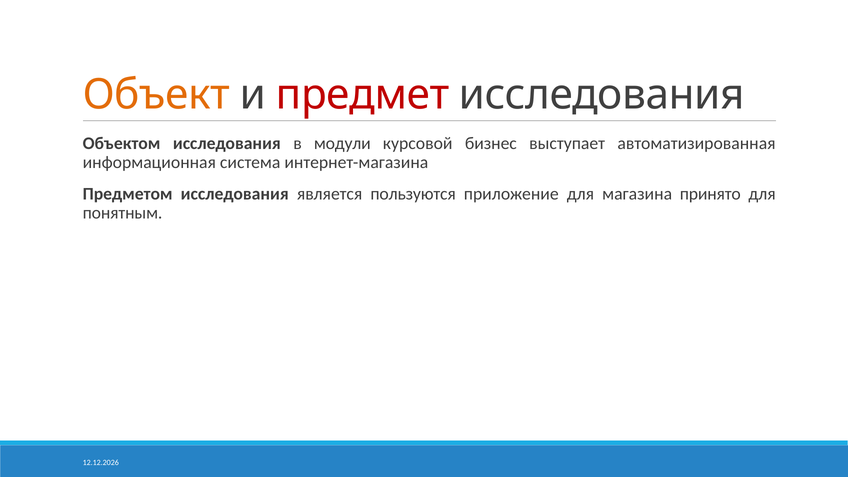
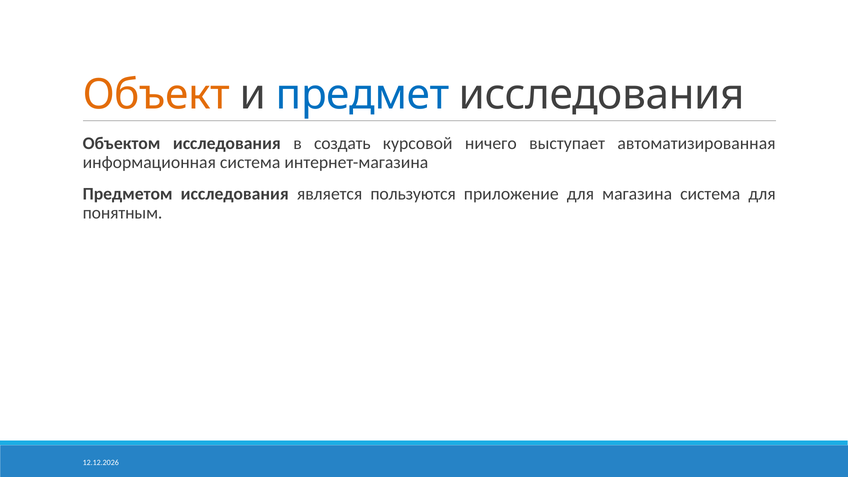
предмет colour: red -> blue
модули: модули -> создать
бизнес: бизнес -> ничего
магазина принято: принято -> система
